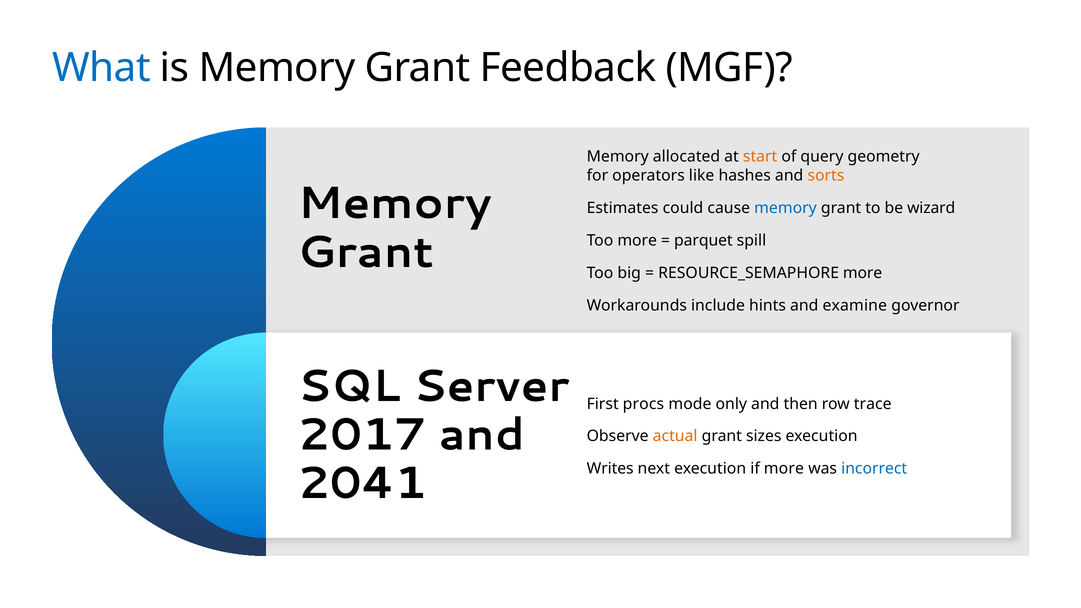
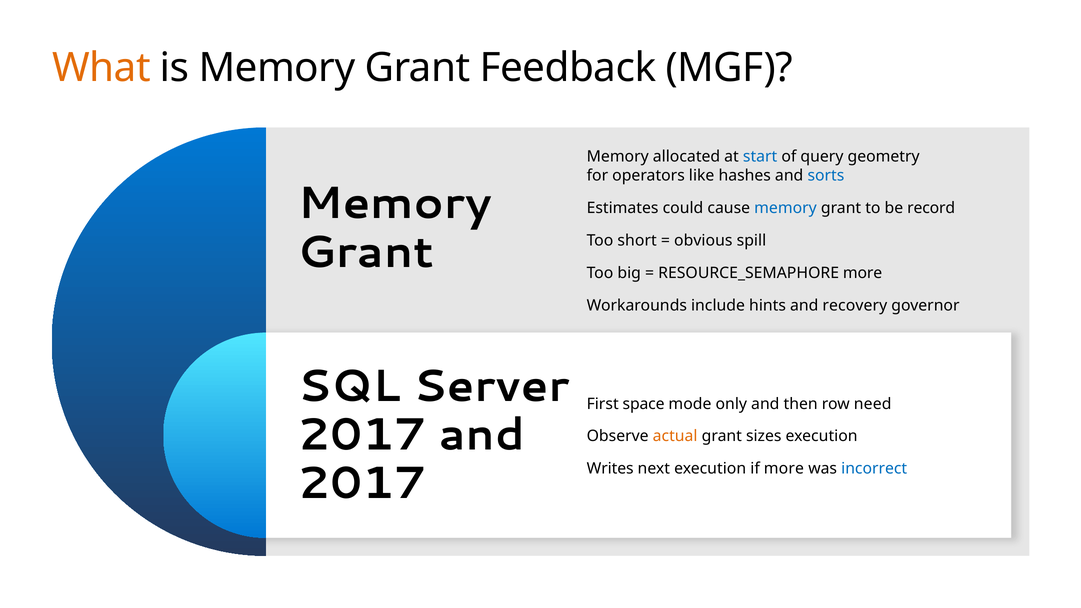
What colour: blue -> orange
start colour: orange -> blue
sorts colour: orange -> blue
wizard: wizard -> record
Too more: more -> short
parquet: parquet -> obvious
examine: examine -> recovery
procs: procs -> space
trace: trace -> need
2041: 2041 -> 2017
